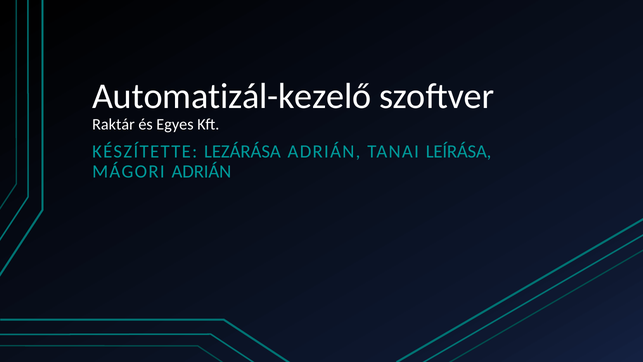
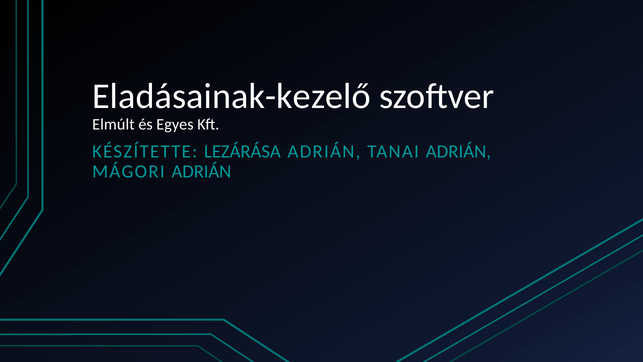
Automatizál-kezelő: Automatizál-kezelő -> Eladásainak-kezelő
Raktár: Raktár -> Elmúlt
TANAI LEÍRÁSA: LEÍRÁSA -> ADRIÁN
